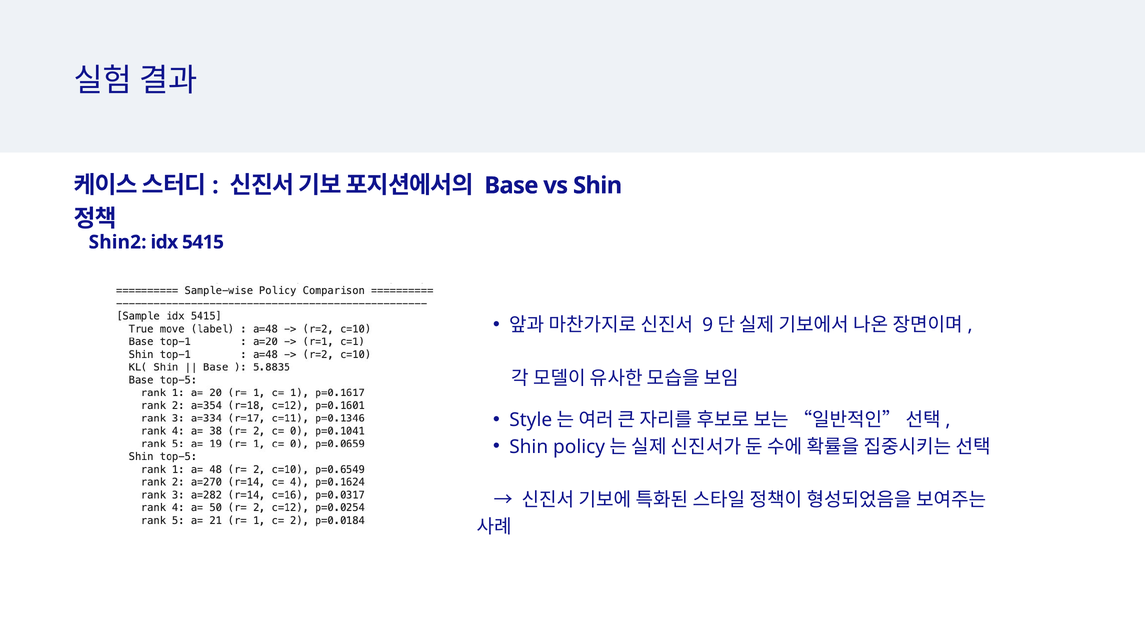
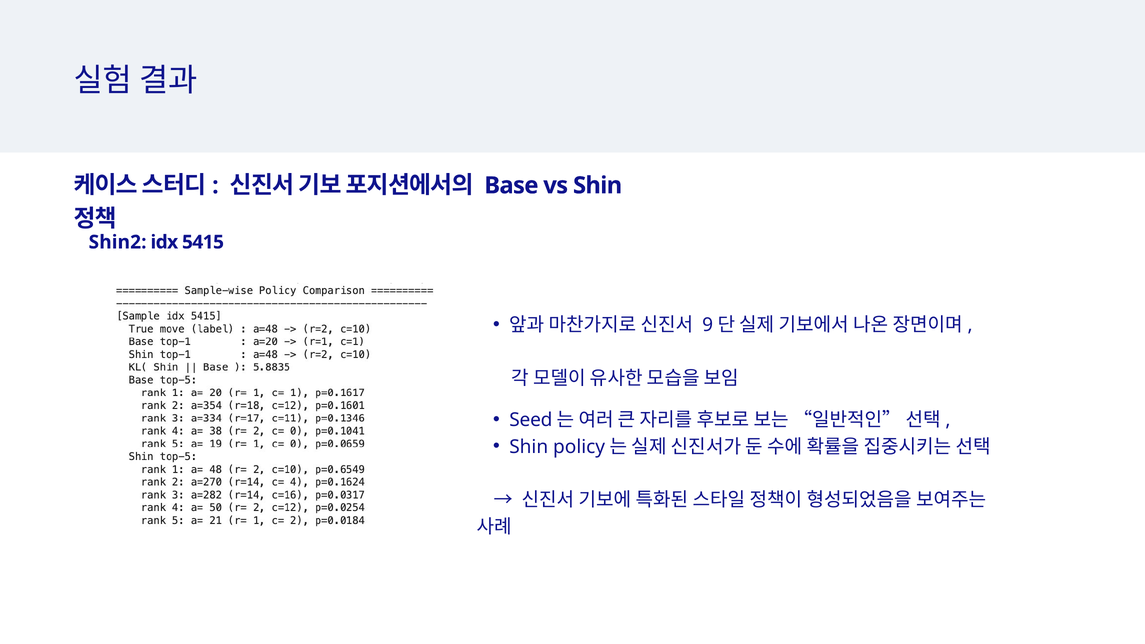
Style: Style -> Seed
